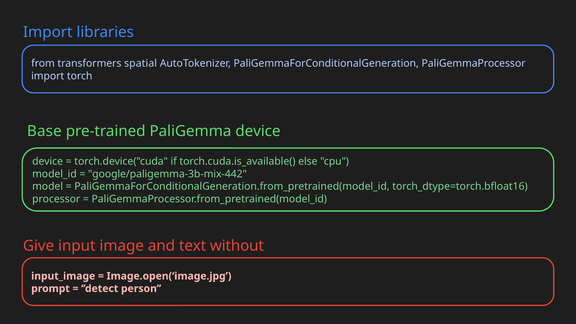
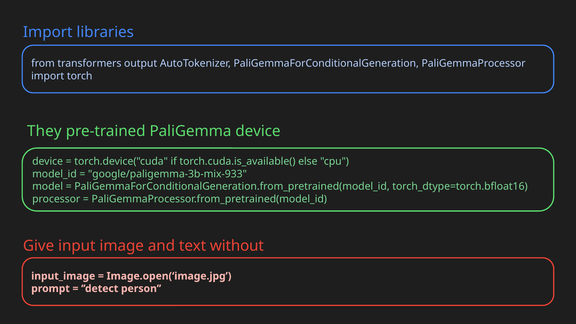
spatial: spatial -> output
Base: Base -> They
google/paligemma-3b-mix-442: google/paligemma-3b-mix-442 -> google/paligemma-3b-mix-933
